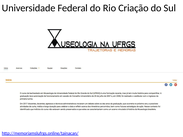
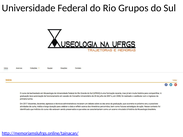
Criação: Criação -> Grupos
